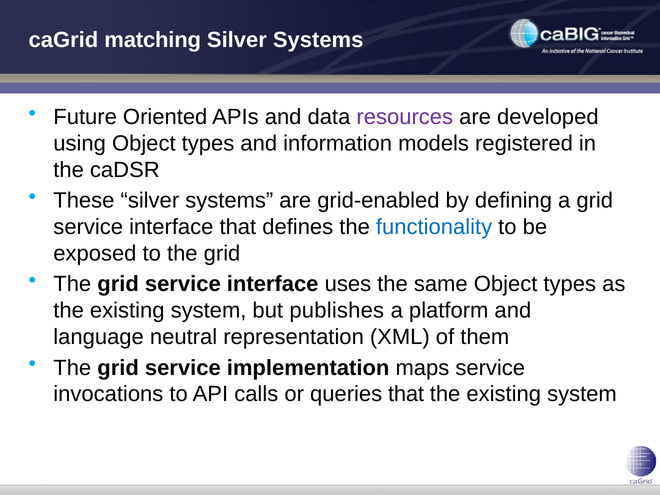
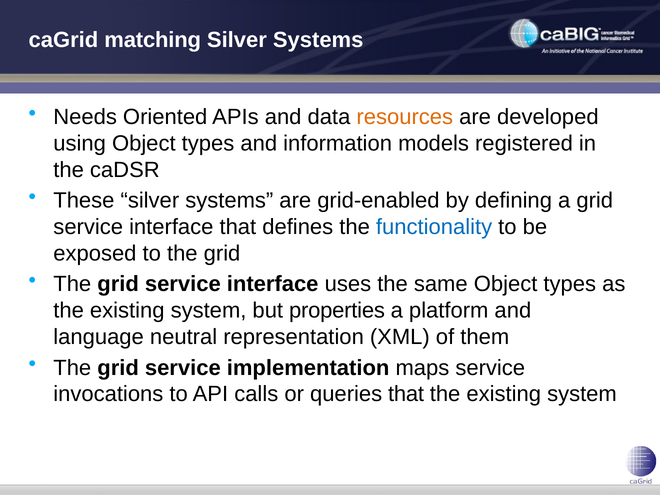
Future: Future -> Needs
resources colour: purple -> orange
publishes: publishes -> properties
